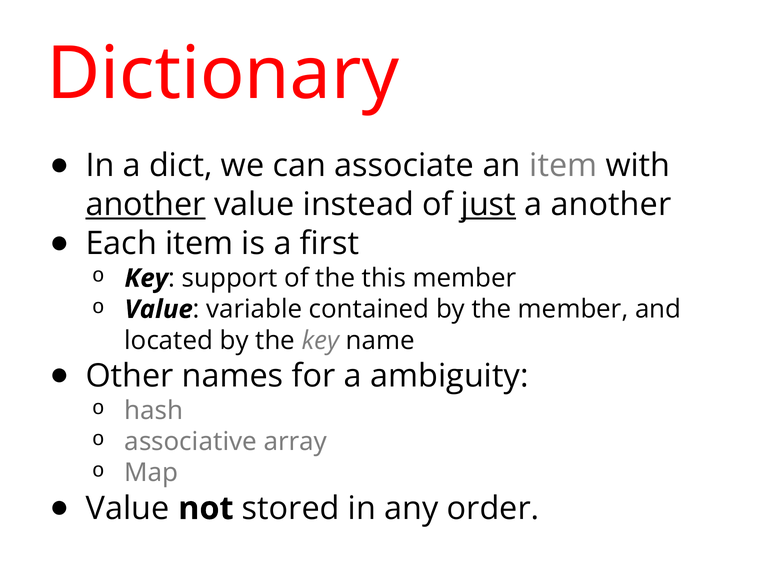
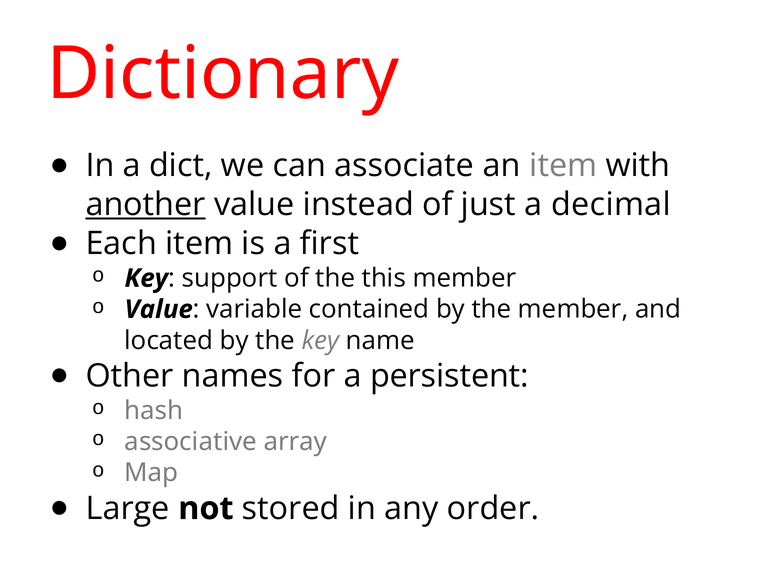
just underline: present -> none
a another: another -> decimal
ambiguity: ambiguity -> persistent
Value at (128, 508): Value -> Large
